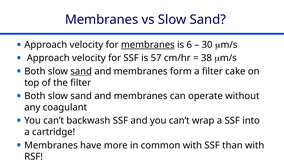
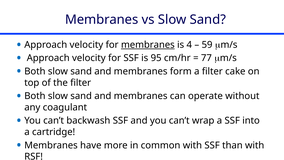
6: 6 -> 4
30: 30 -> 59
57: 57 -> 95
38: 38 -> 77
sand at (81, 71) underline: present -> none
